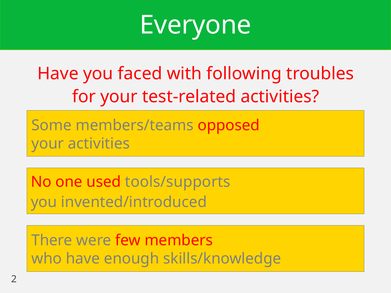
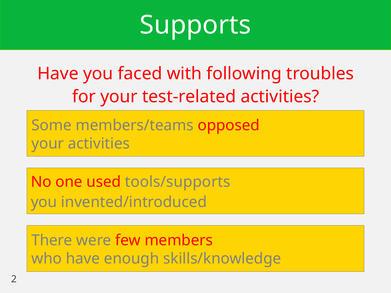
Everyone: Everyone -> Supports
